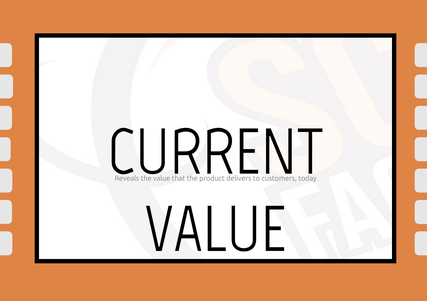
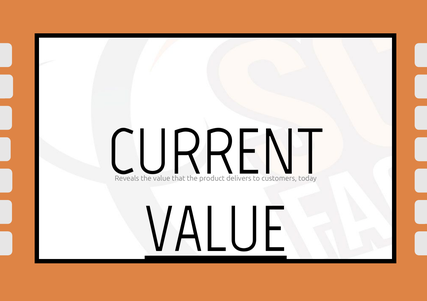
VALUE at (216, 230) underline: none -> present
